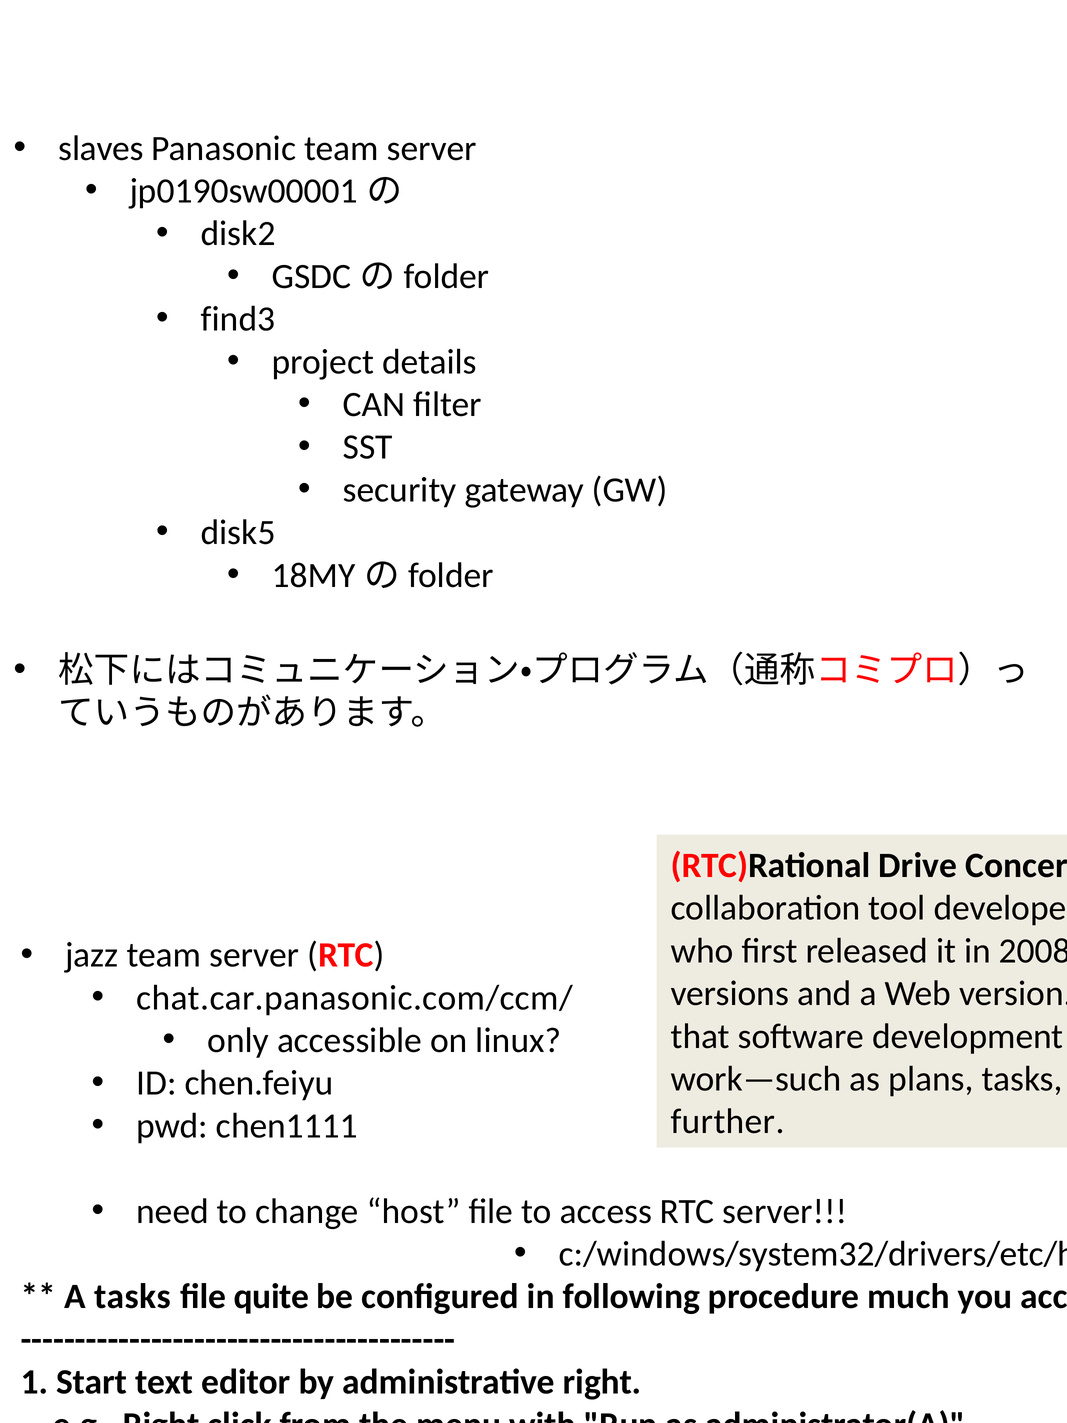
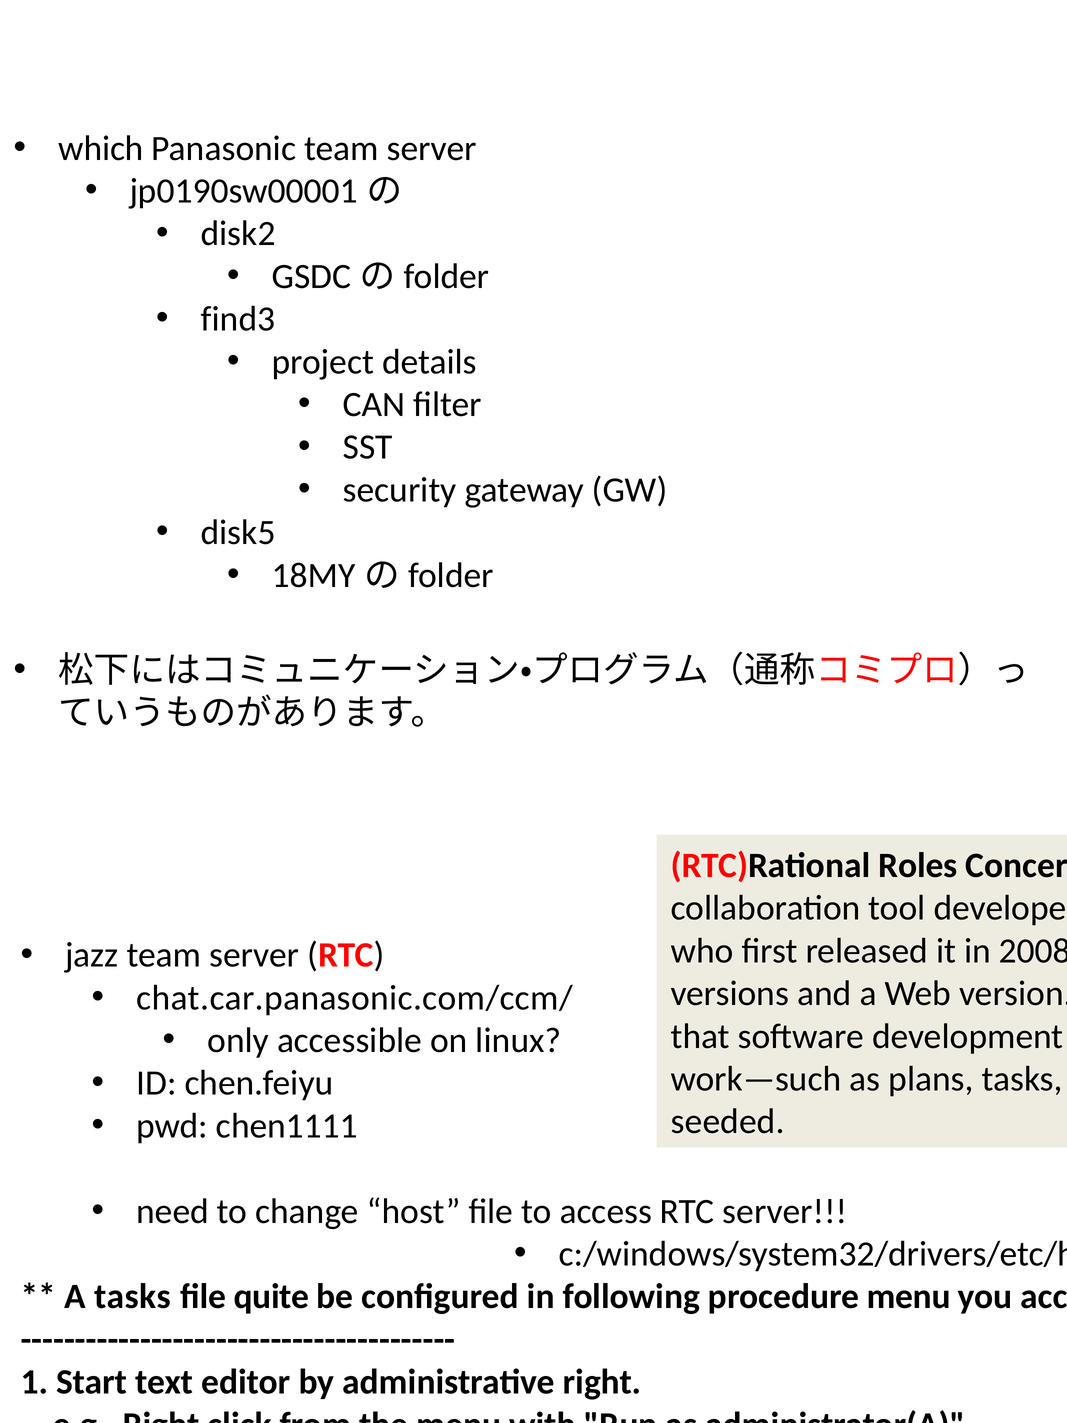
slaves: slaves -> which
Drive: Drive -> Roles
further: further -> seeded
procedure much: much -> menu
